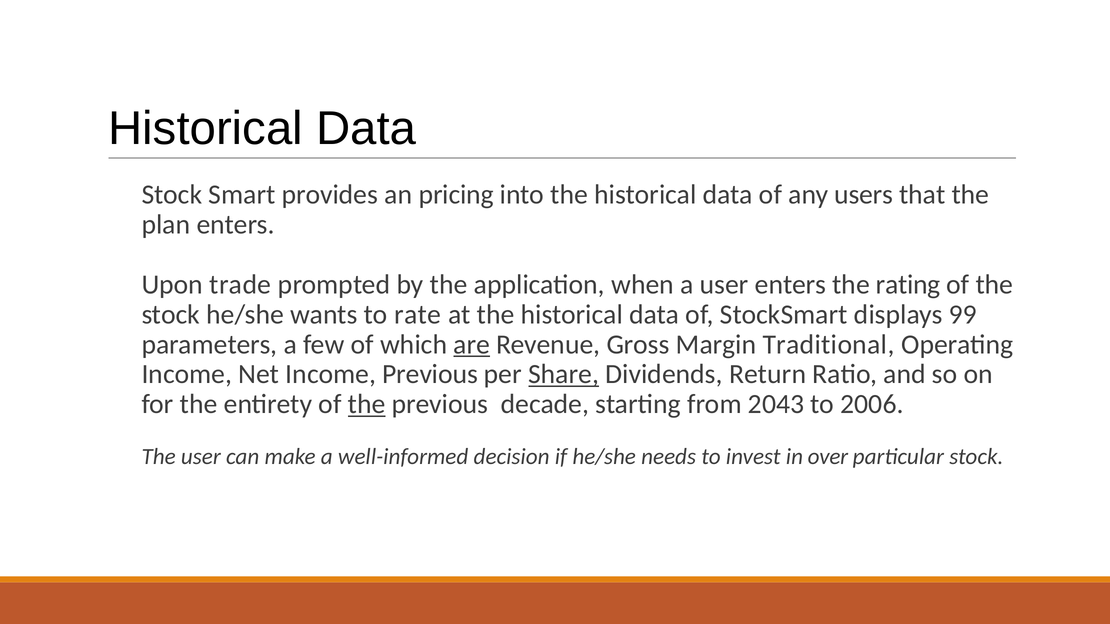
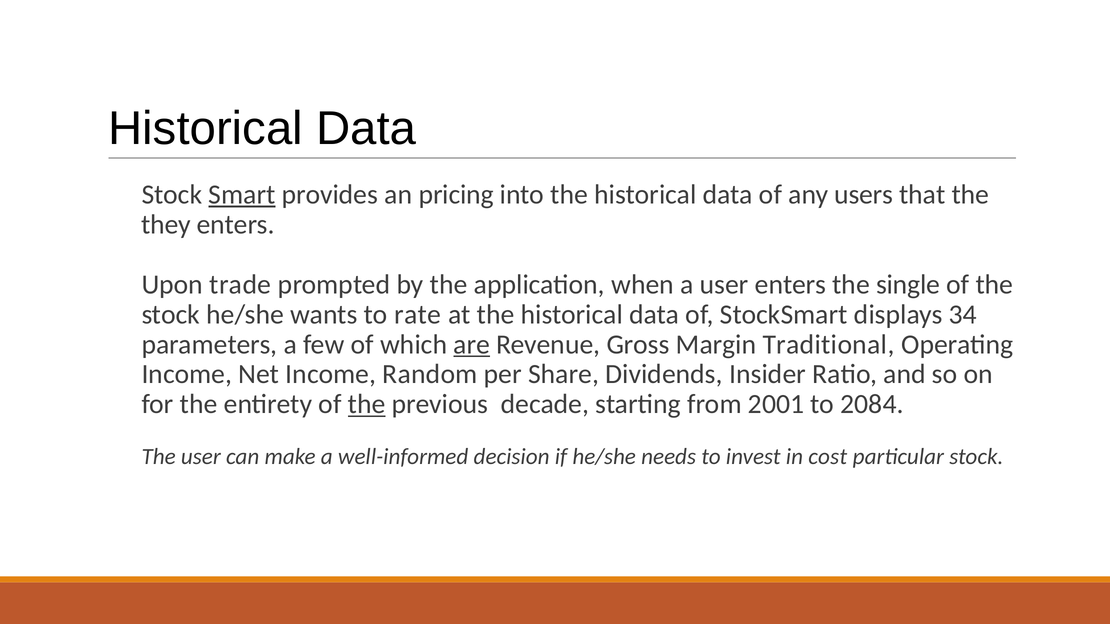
Smart underline: none -> present
plan: plan -> they
rating: rating -> single
99: 99 -> 34
Income Previous: Previous -> Random
Share underline: present -> none
Return: Return -> Insider
2043: 2043 -> 2001
2006: 2006 -> 2084
over: over -> cost
